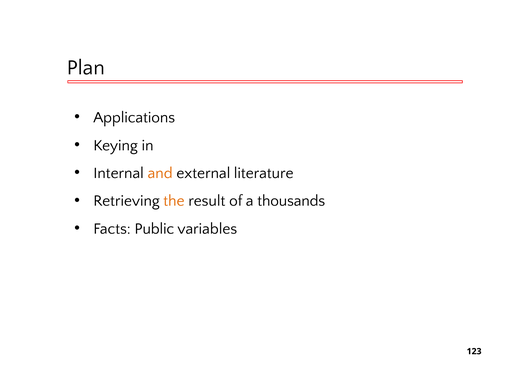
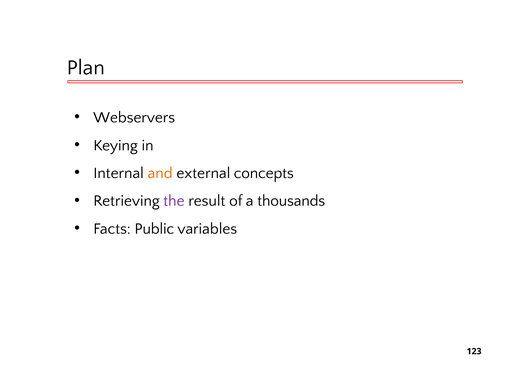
Applications: Applications -> Webservers
literature: literature -> concepts
the colour: orange -> purple
